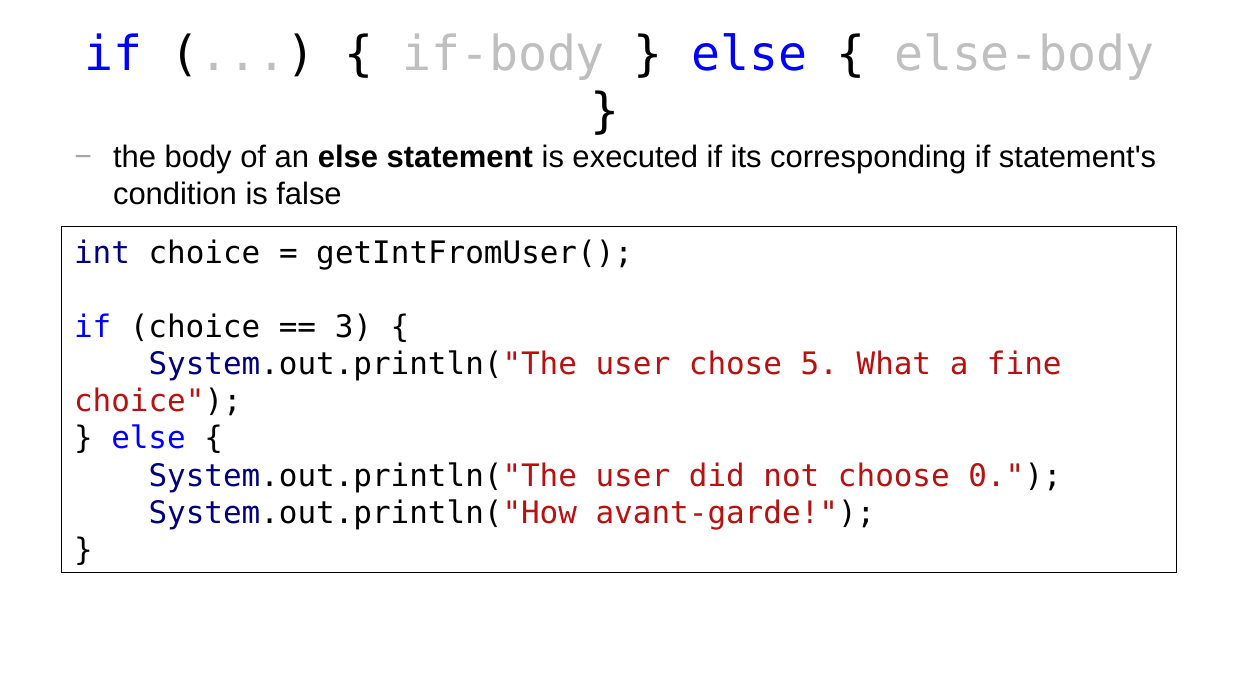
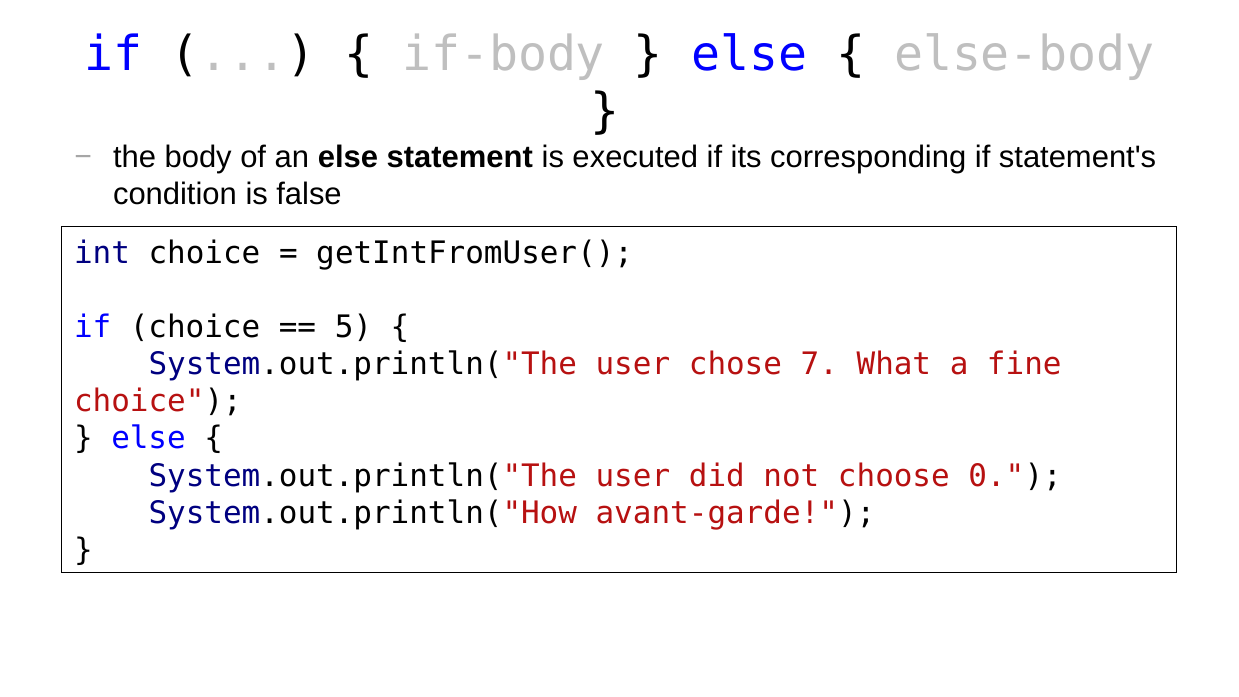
3: 3 -> 5
5: 5 -> 7
